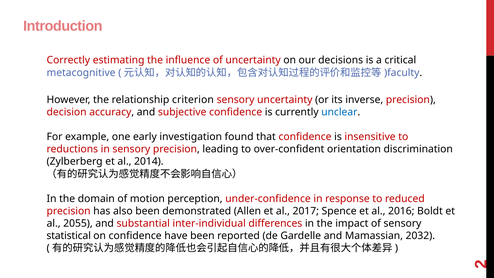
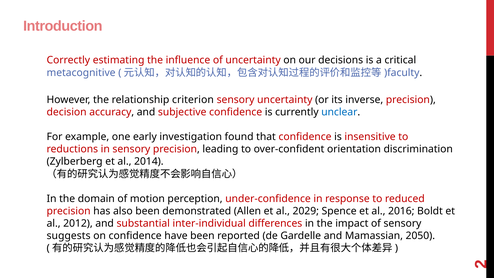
2017: 2017 -> 2029
2055: 2055 -> 2012
statistical: statistical -> suggests
2032: 2032 -> 2050
